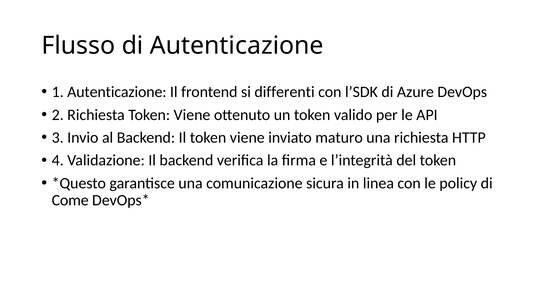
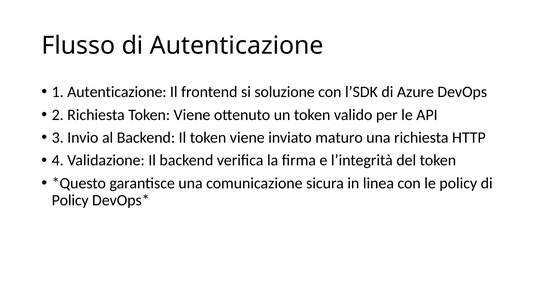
differenti: differenti -> soluzione
Come at (70, 200): Come -> Policy
